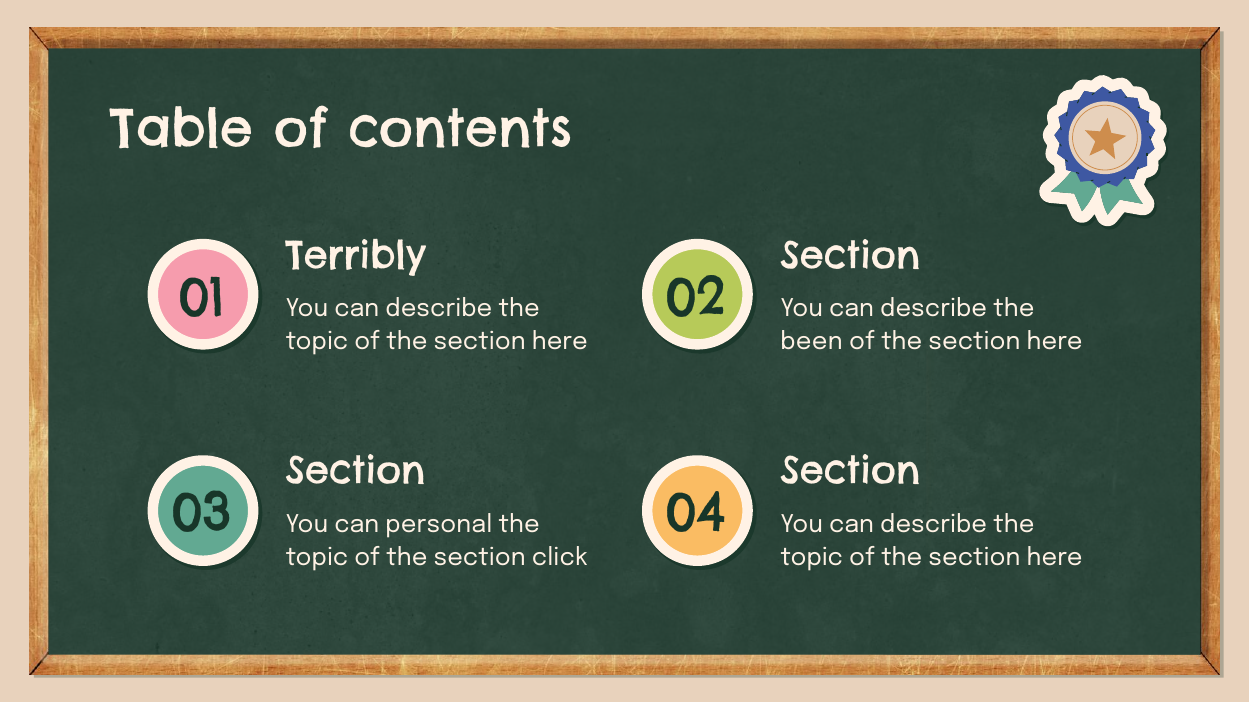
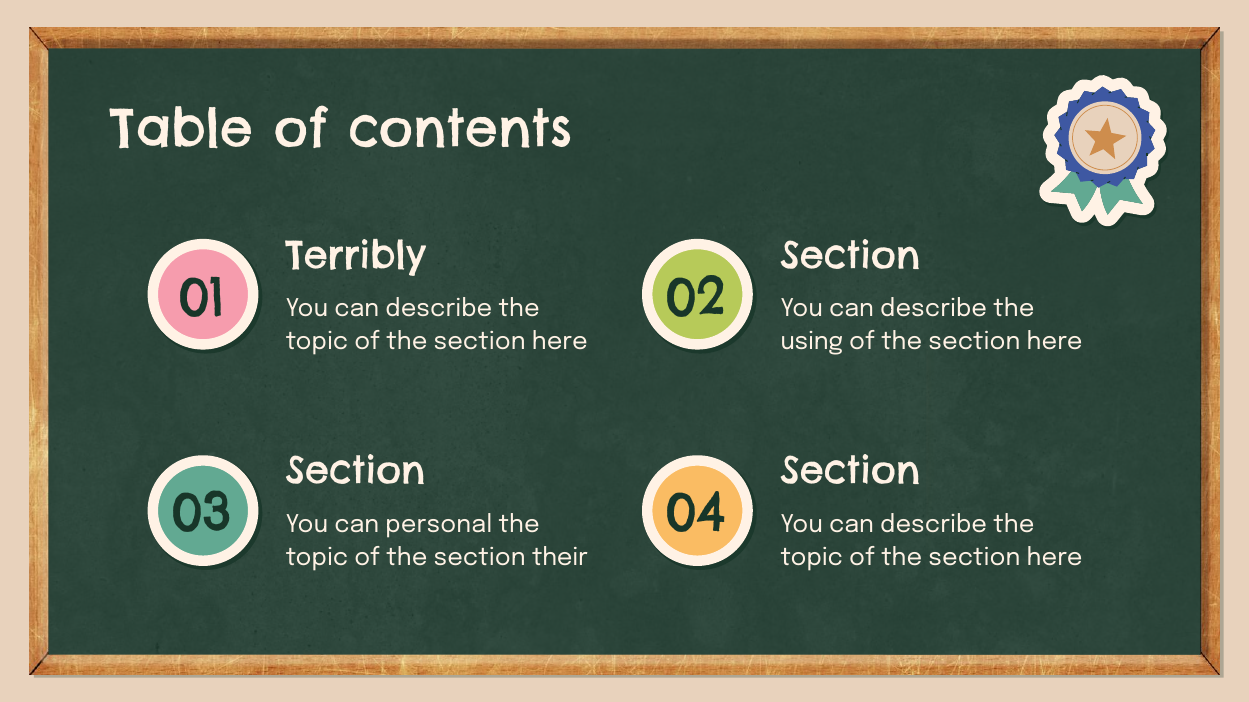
been: been -> using
click: click -> their
